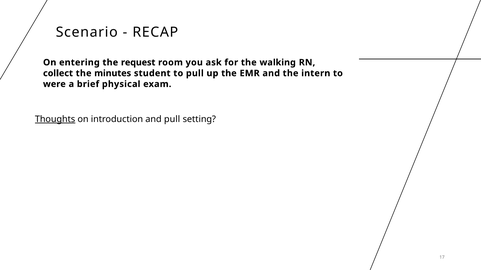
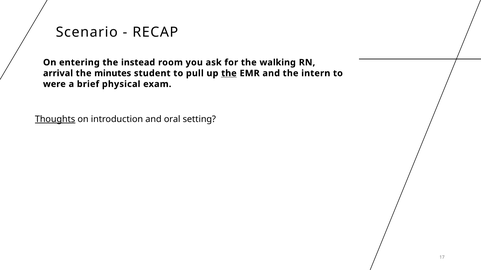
request: request -> instead
collect: collect -> arrival
the at (229, 73) underline: none -> present
and pull: pull -> oral
